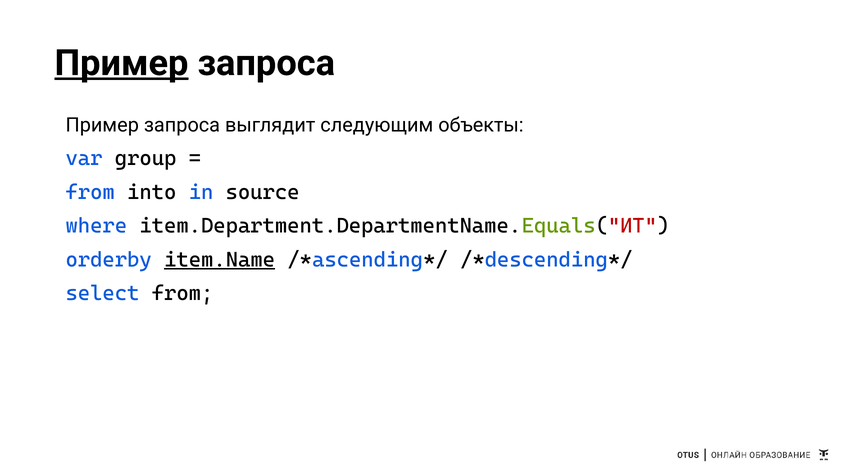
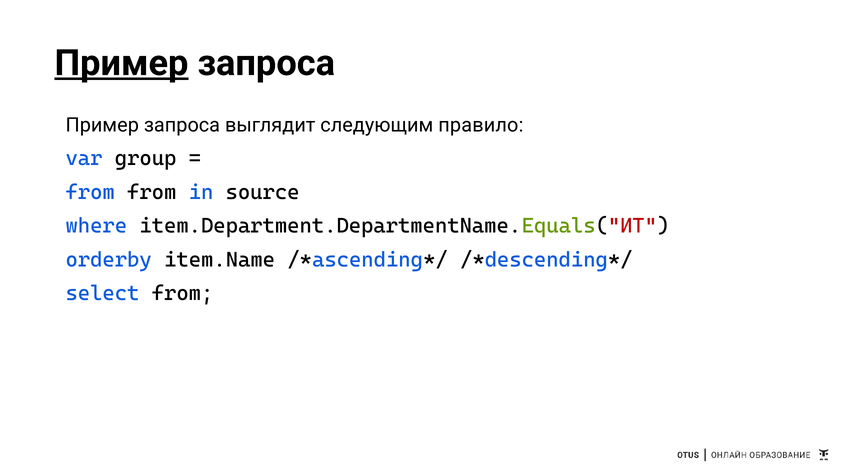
объекты: объекты -> правило
from into: into -> from
item.Name underline: present -> none
